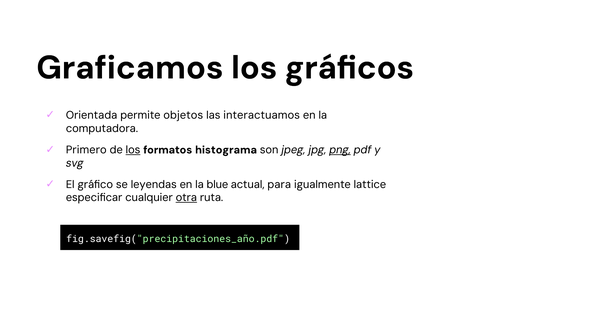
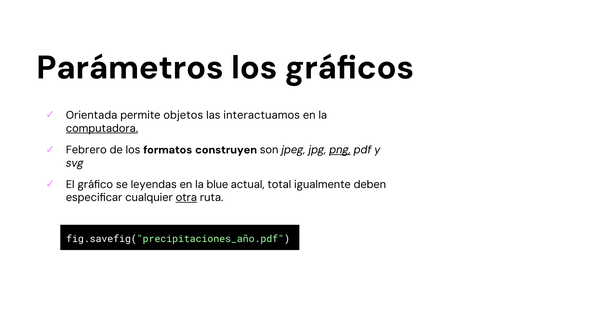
Graficamos: Graficamos -> Parámetros
computadora underline: none -> present
Primero: Primero -> Febrero
los at (133, 150) underline: present -> none
histograma: histograma -> construyen
para: para -> total
lattice: lattice -> deben
